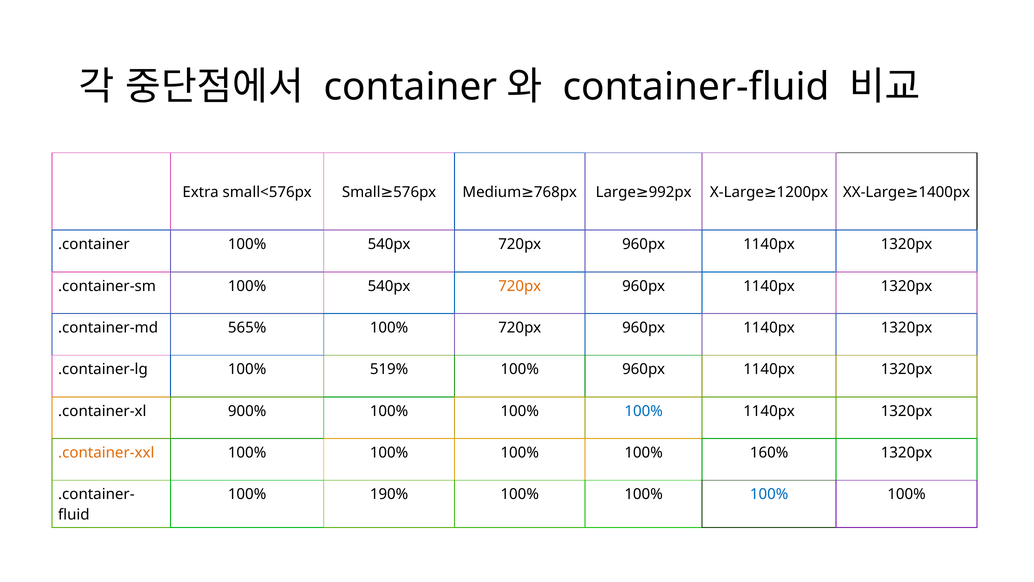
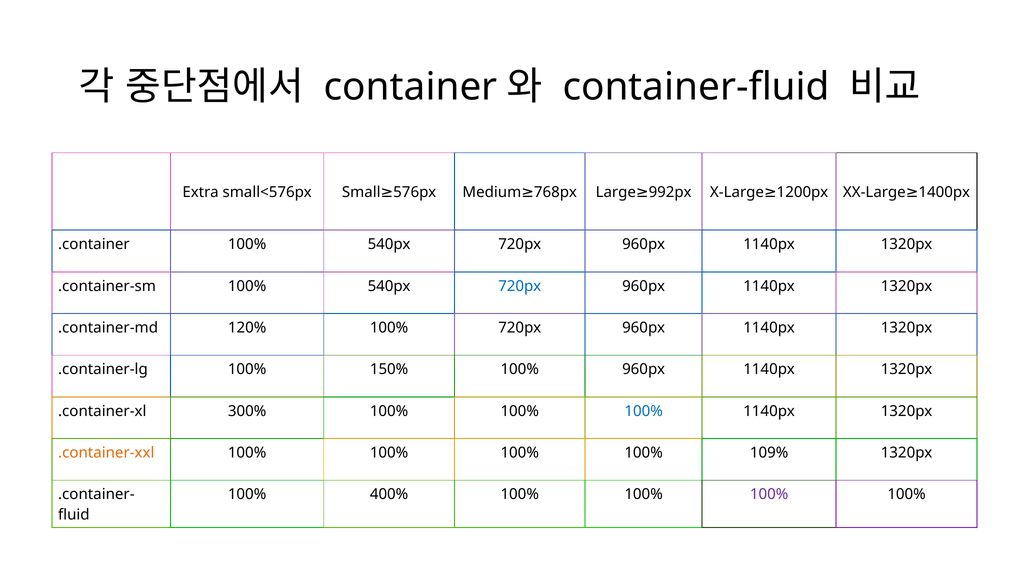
720px at (520, 286) colour: orange -> blue
565%: 565% -> 120%
519%: 519% -> 150%
900%: 900% -> 300%
160%: 160% -> 109%
190%: 190% -> 400%
100% at (769, 494) colour: blue -> purple
